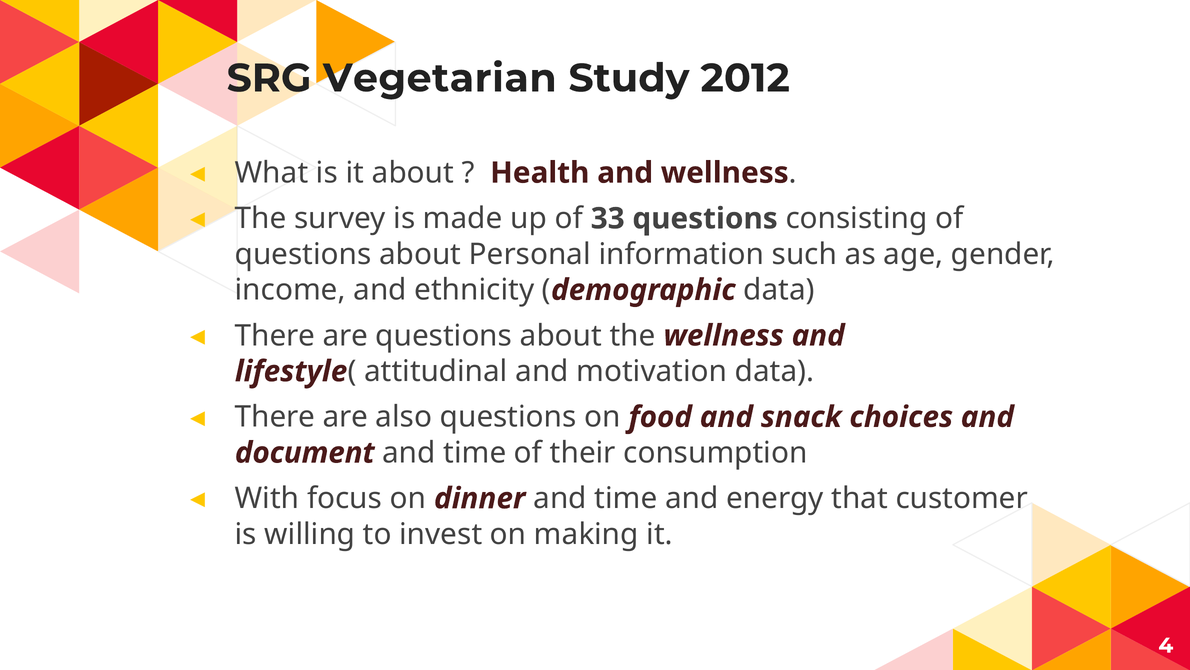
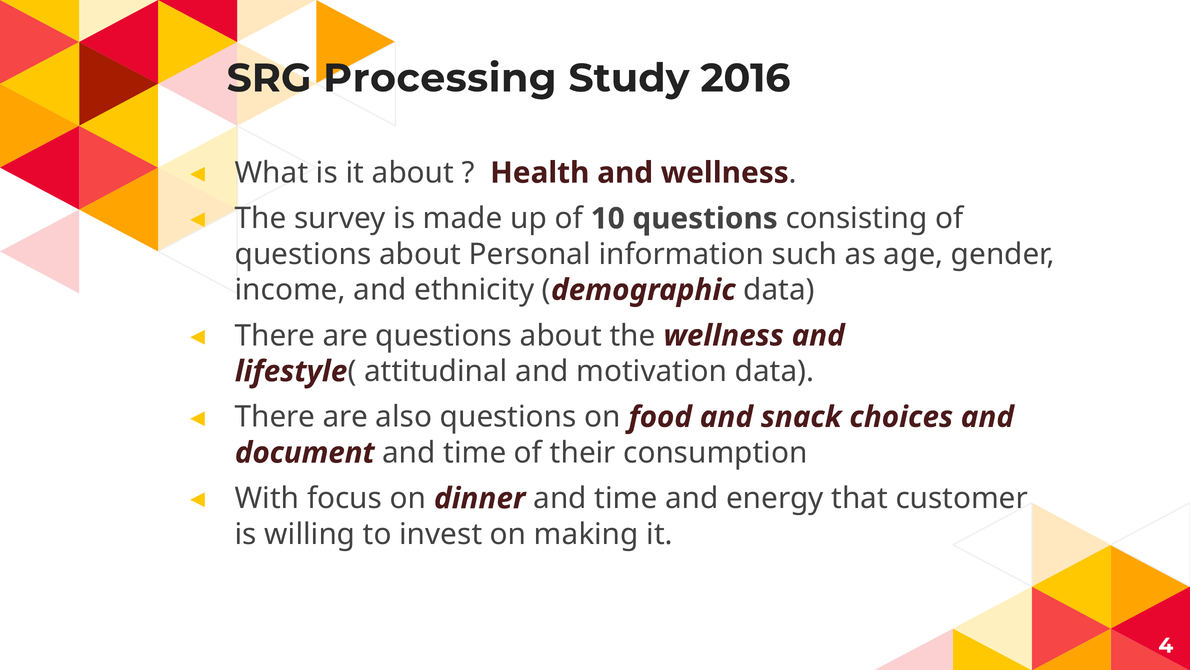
Vegetarian: Vegetarian -> Processing
2012: 2012 -> 2016
33: 33 -> 10
